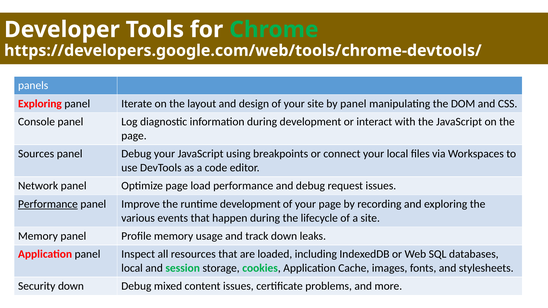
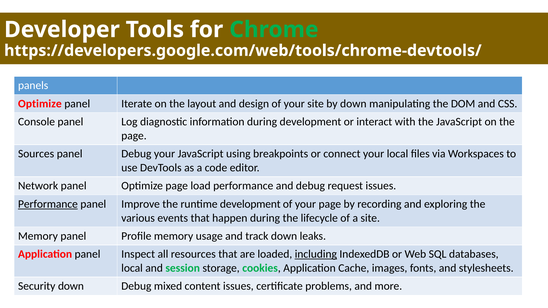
Exploring at (40, 104): Exploring -> Optimize
by panel: panel -> down
including underline: none -> present
